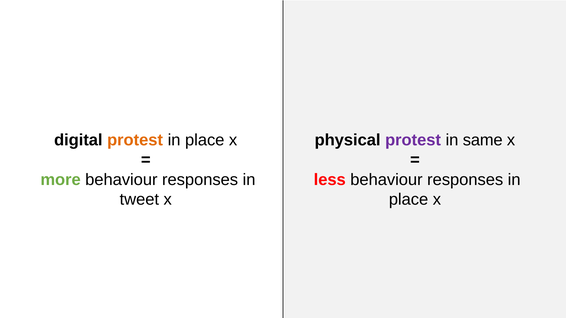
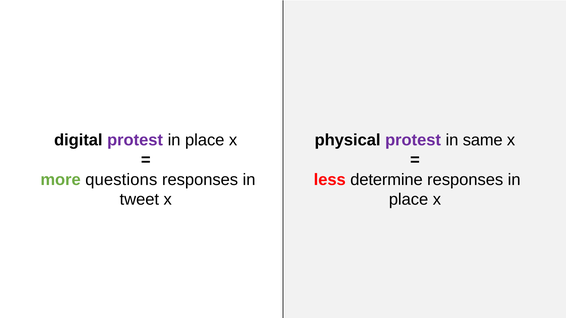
protest at (135, 140) colour: orange -> purple
more behaviour: behaviour -> questions
less behaviour: behaviour -> determine
